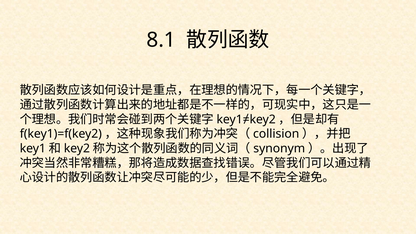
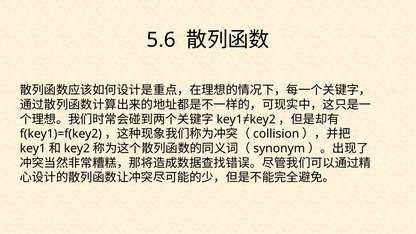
8.1: 8.1 -> 5.6
